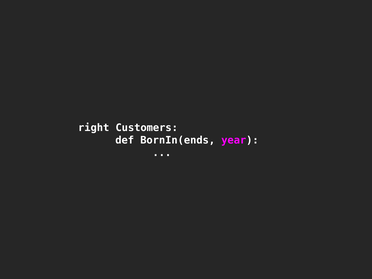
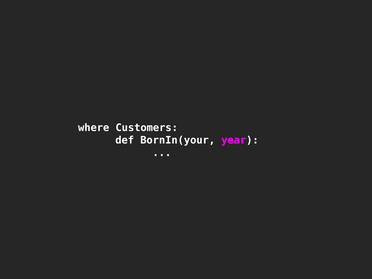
right: right -> where
BornIn(ends: BornIn(ends -> BornIn(your
